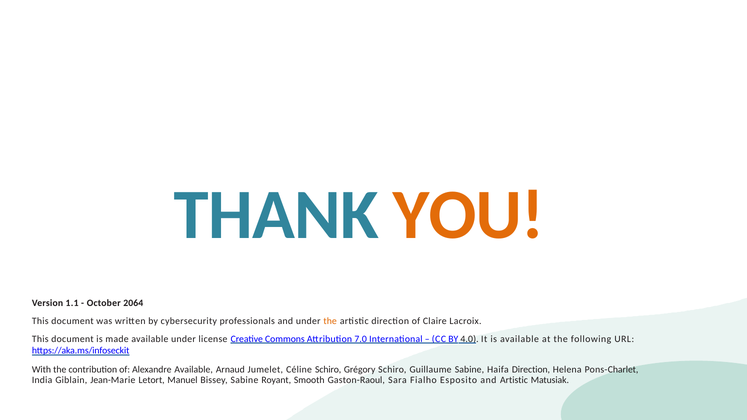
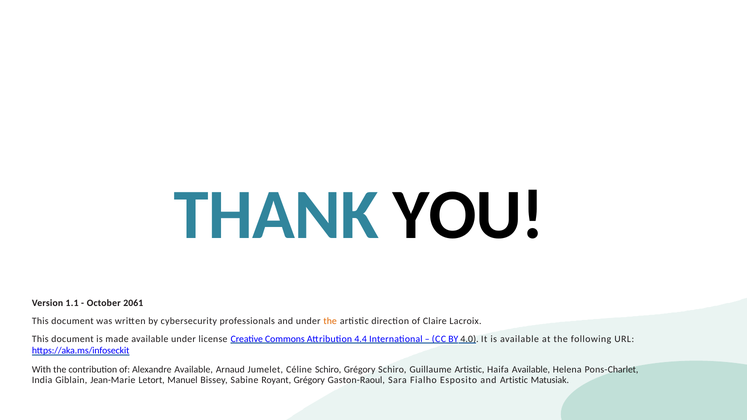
YOU colour: orange -> black
2064: 2064 -> 2061
7.0: 7.0 -> 4.4
Guillaume Sabine: Sabine -> Artistic
Haifa Direction: Direction -> Available
Royant Smooth: Smooth -> Grégory
